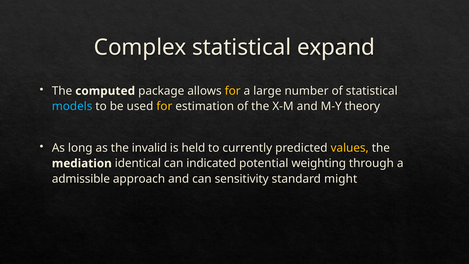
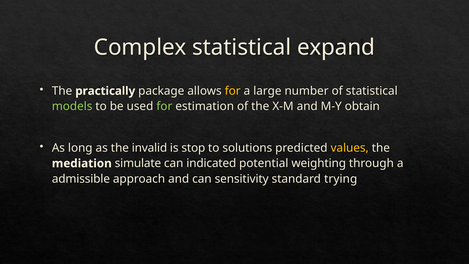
computed: computed -> practically
models colour: light blue -> light green
for at (164, 106) colour: yellow -> light green
theory: theory -> obtain
held: held -> stop
currently: currently -> solutions
identical: identical -> simulate
might: might -> trying
